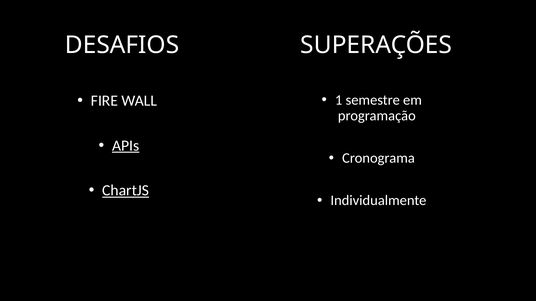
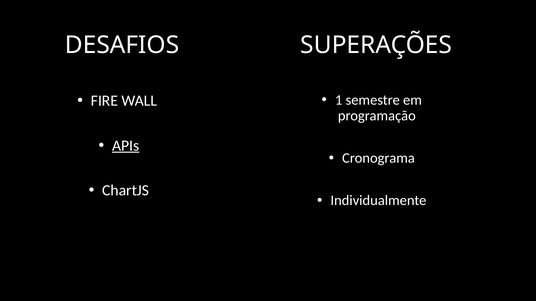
ChartJS underline: present -> none
